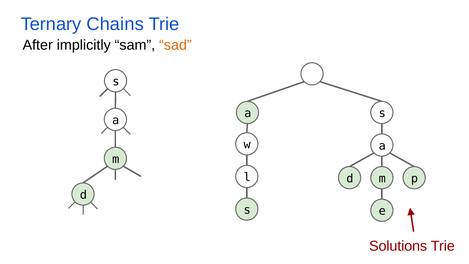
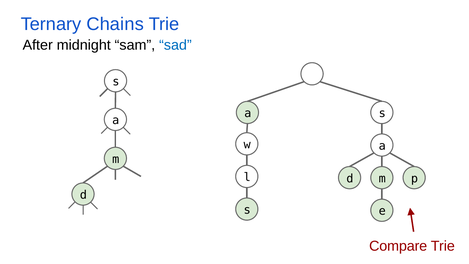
implicitly: implicitly -> midnight
sad colour: orange -> blue
Solutions: Solutions -> Compare
